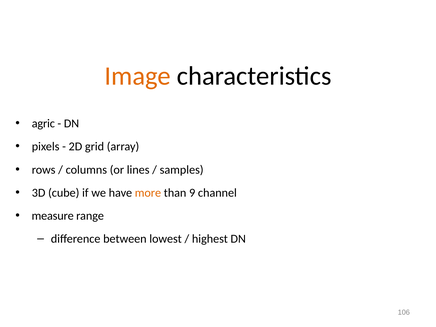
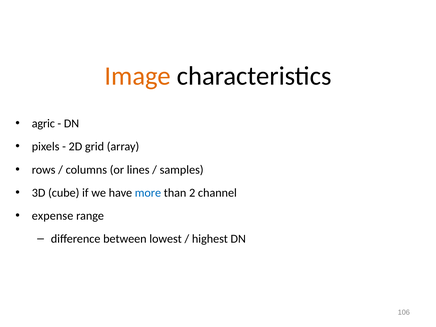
more colour: orange -> blue
9: 9 -> 2
measure: measure -> expense
